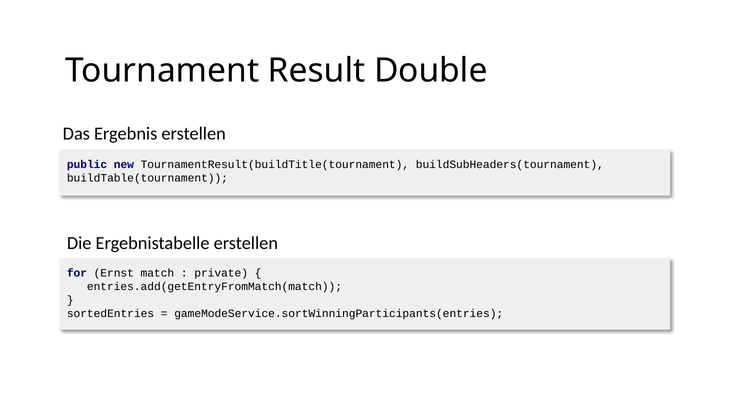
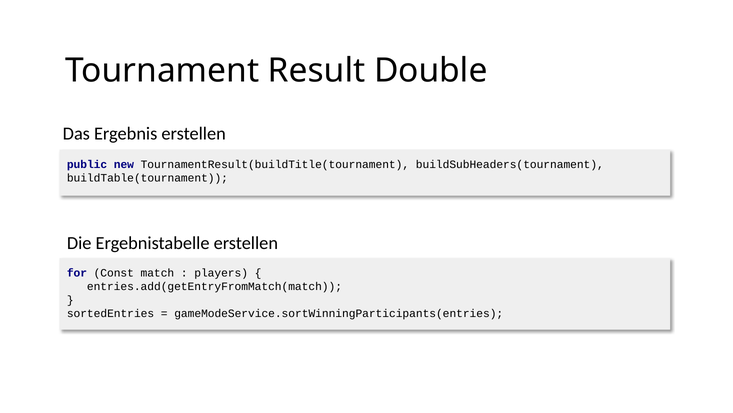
Ernst: Ernst -> Const
private: private -> players
